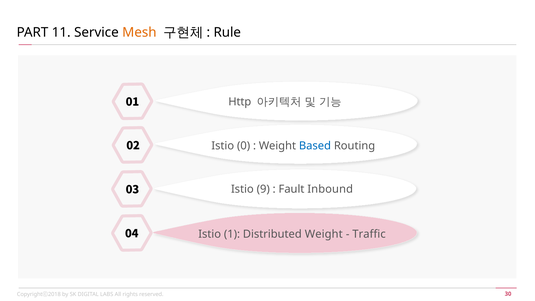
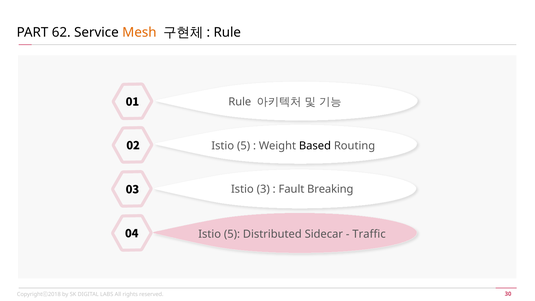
11: 11 -> 62
01 Http: Http -> Rule
0 at (244, 146): 0 -> 5
Based colour: blue -> black
9: 9 -> 3
Inbound: Inbound -> Breaking
04 Istio 1: 1 -> 5
Distributed Weight: Weight -> Sidecar
